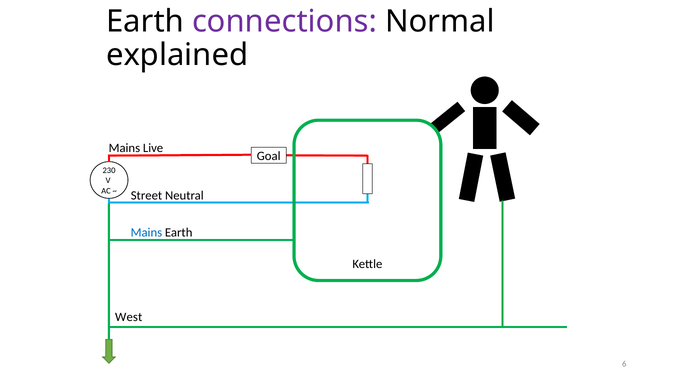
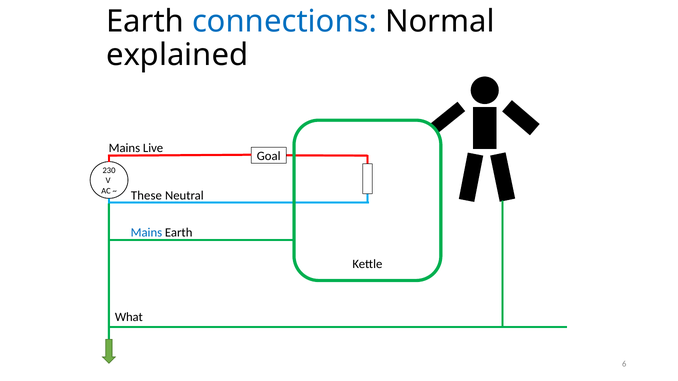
connections colour: purple -> blue
Street: Street -> These
West: West -> What
